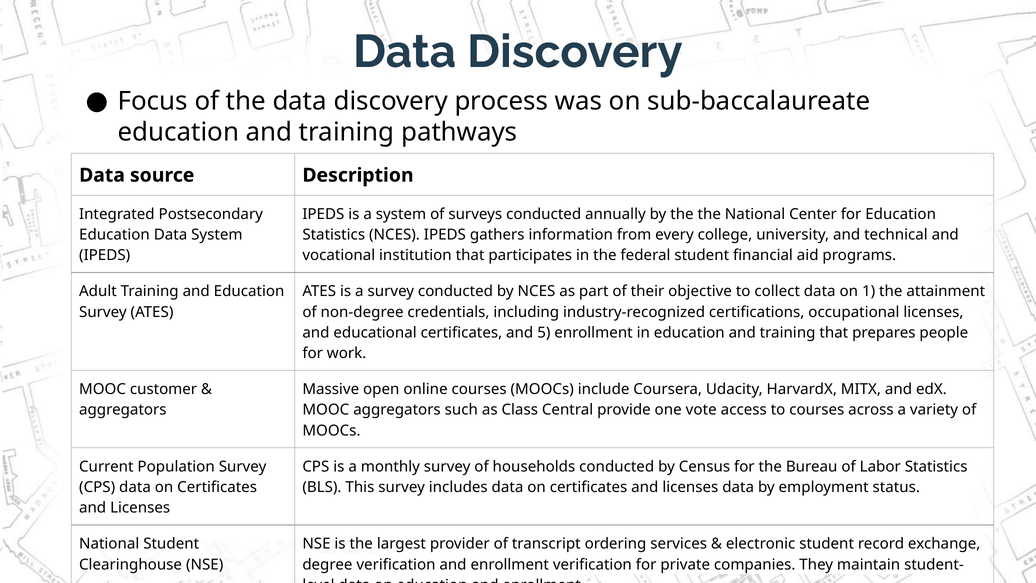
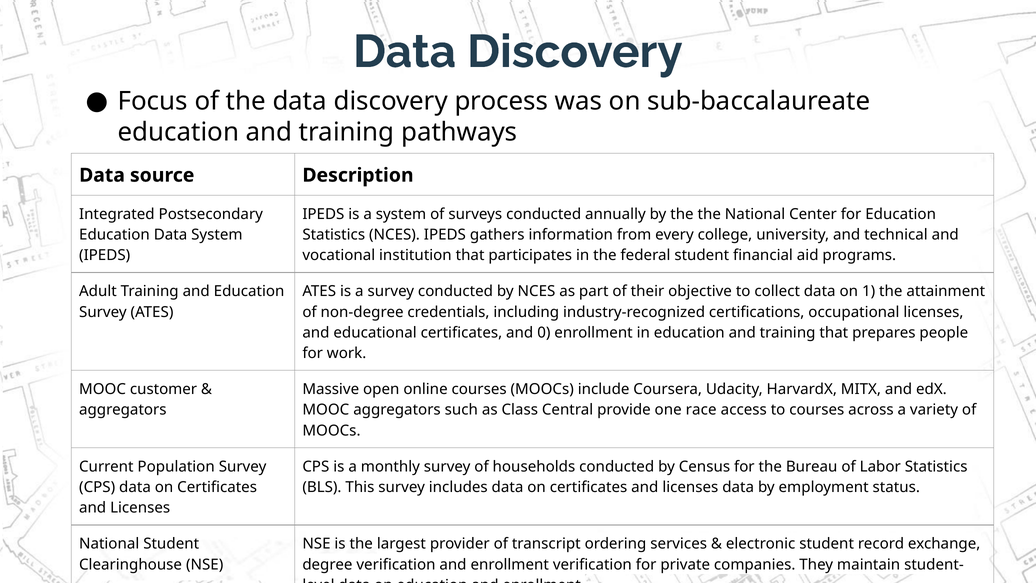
5: 5 -> 0
vote: vote -> race
